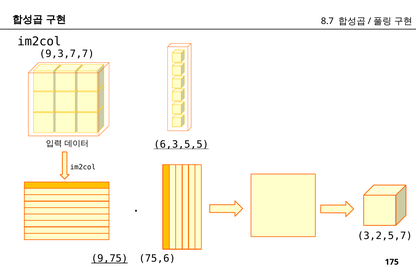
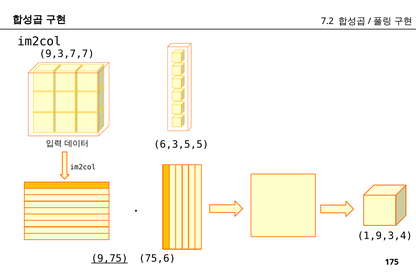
8.7: 8.7 -> 7.2
6,3,5,5 underline: present -> none
3,2,5,7: 3,2,5,7 -> 1,9,3,4
